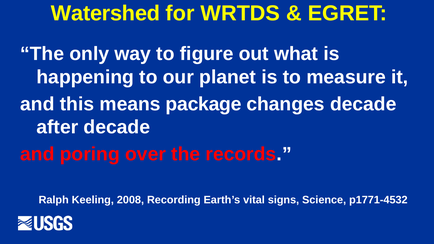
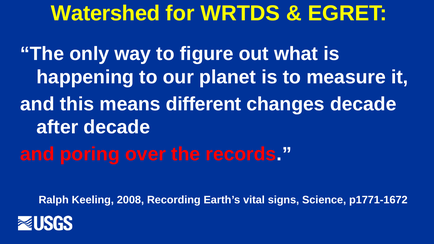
package: package -> different
p1771-4532: p1771-4532 -> p1771-1672
